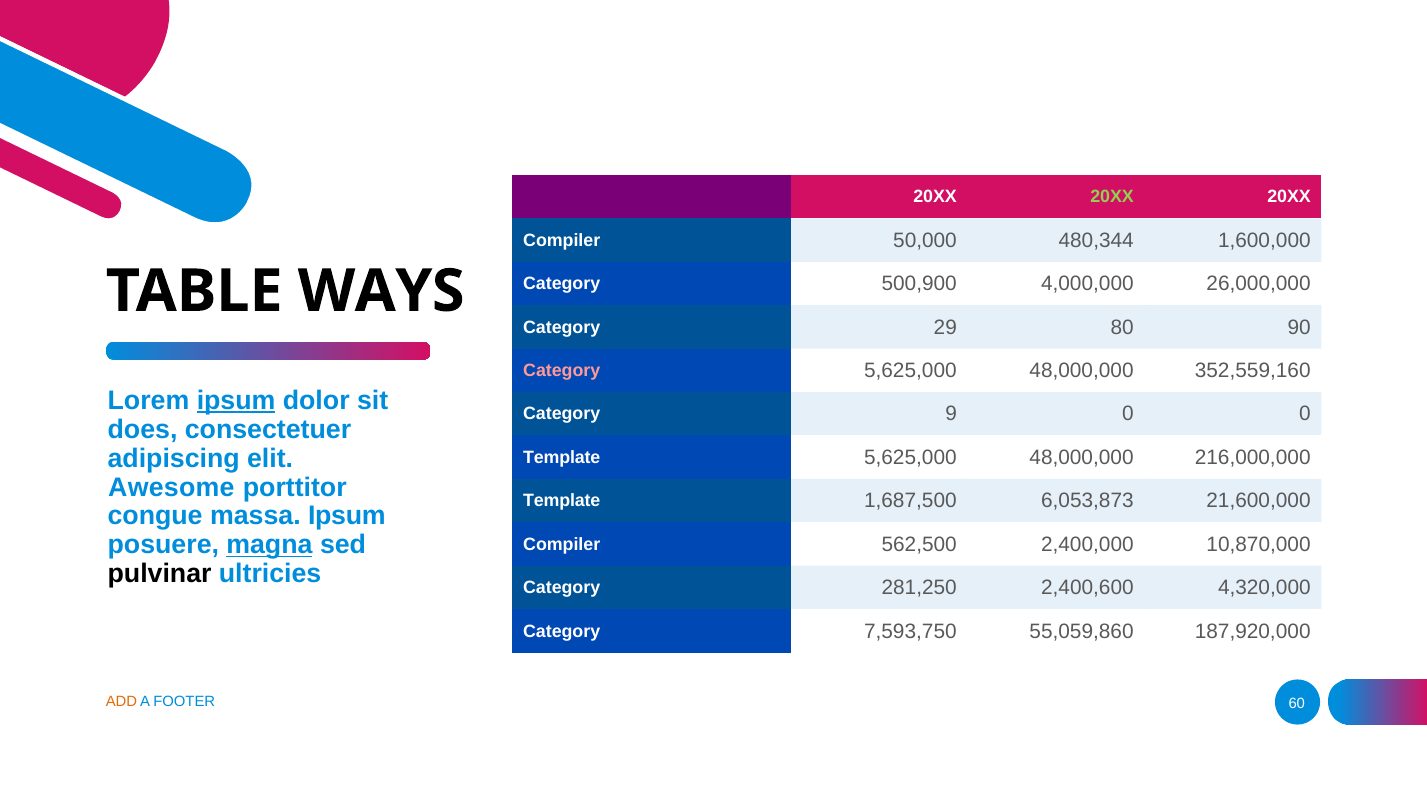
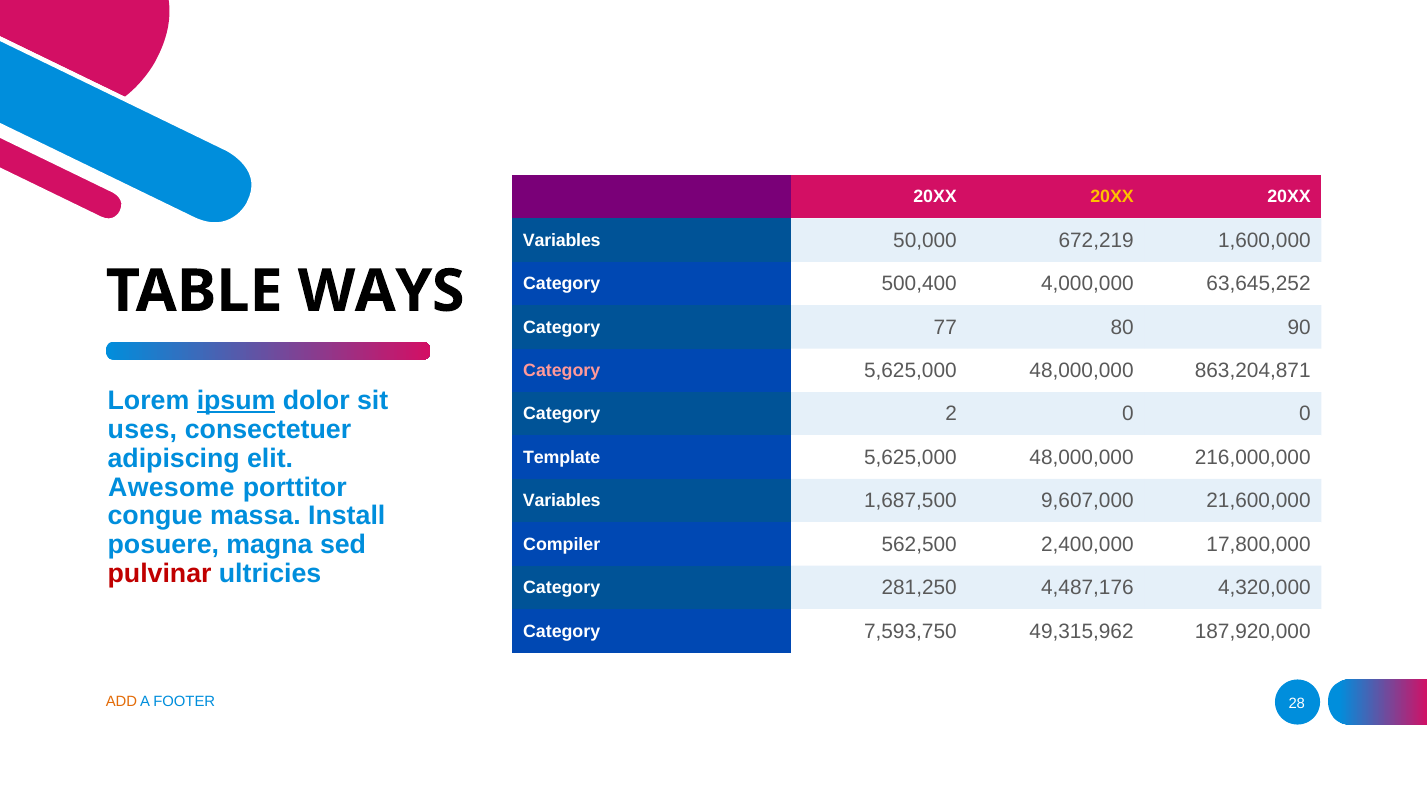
20XX at (1112, 197) colour: light green -> yellow
Compiler at (562, 240): Compiler -> Variables
480,344: 480,344 -> 672,219
500,900: 500,900 -> 500,400
26,000,000: 26,000,000 -> 63,645,252
29: 29 -> 77
352,559,160: 352,559,160 -> 863,204,871
9: 9 -> 2
does: does -> uses
Template at (562, 501): Template -> Variables
6,053,873: 6,053,873 -> 9,607,000
massa Ipsum: Ipsum -> Install
magna underline: present -> none
10,870,000: 10,870,000 -> 17,800,000
pulvinar colour: black -> red
2,400,600: 2,400,600 -> 4,487,176
55,059,860: 55,059,860 -> 49,315,962
60: 60 -> 28
